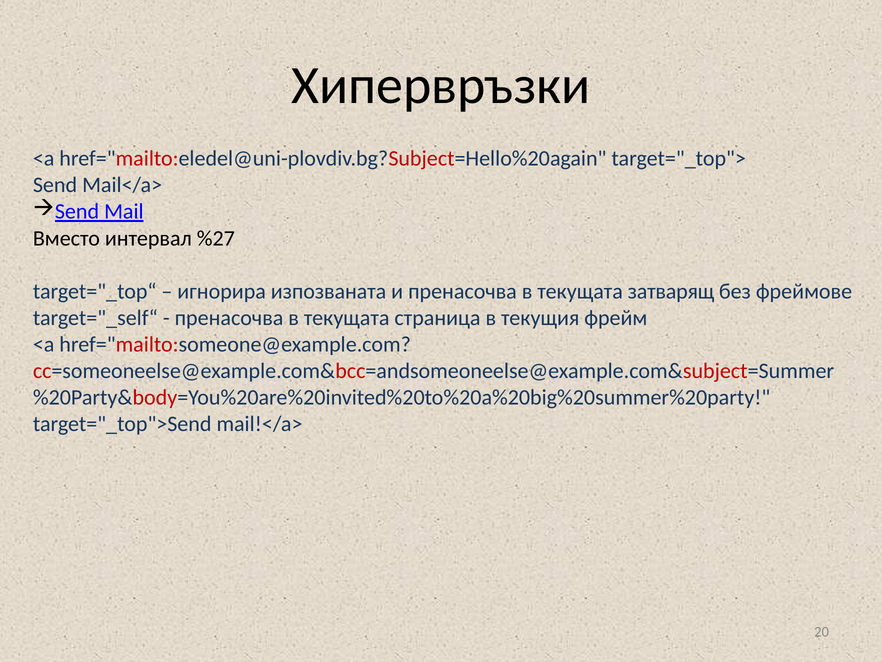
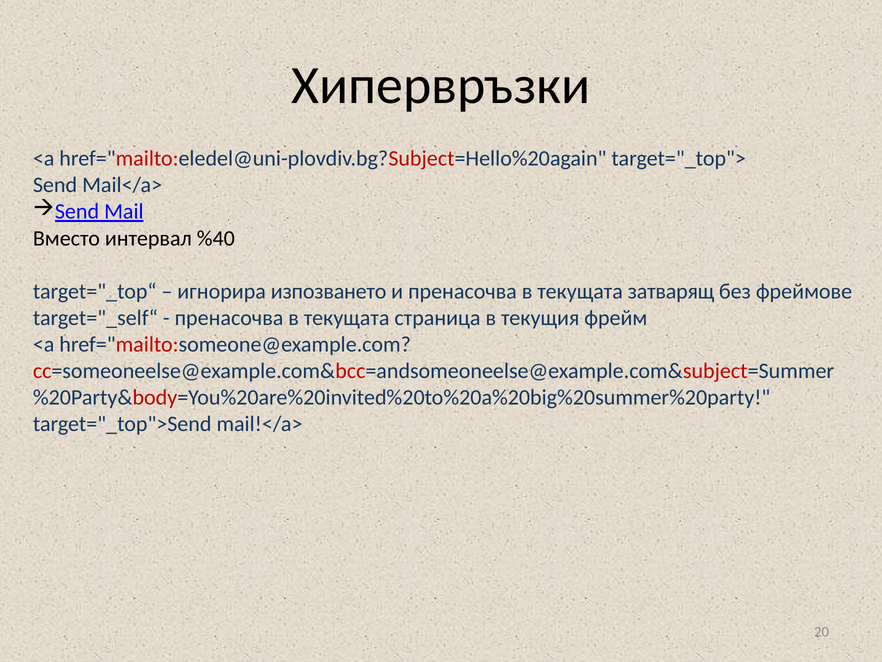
%27: %27 -> %40
изпозваната: изпозваната -> изпозването
